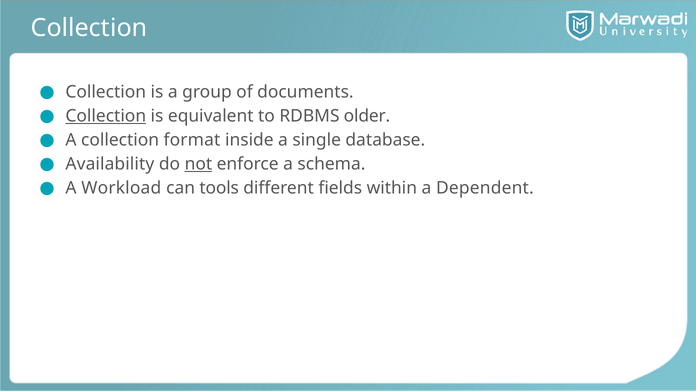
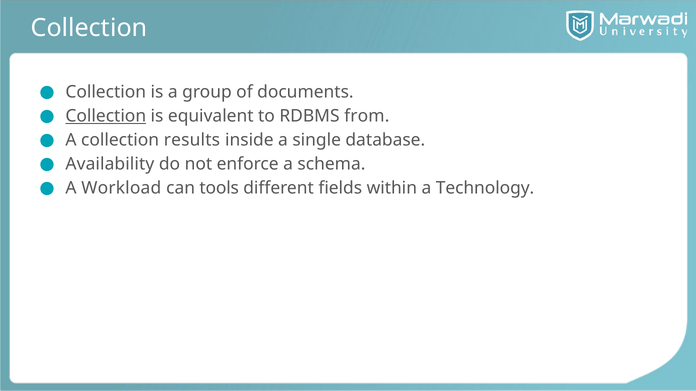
older: older -> from
format: format -> results
not underline: present -> none
Dependent: Dependent -> Technology
